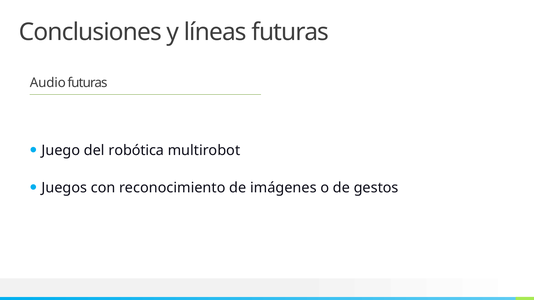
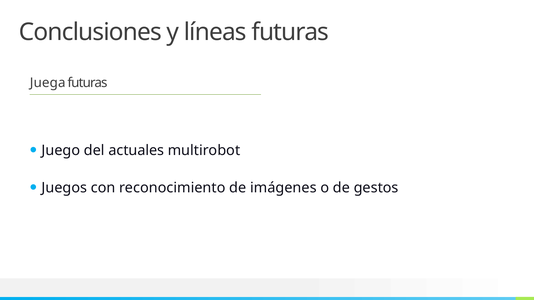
Audio: Audio -> Juega
robótica: robótica -> actuales
